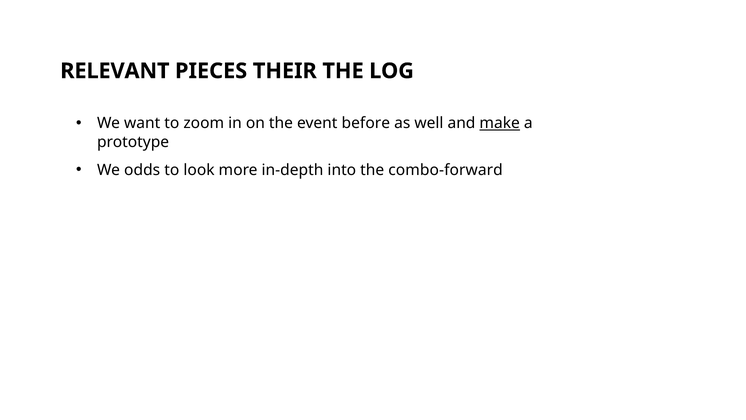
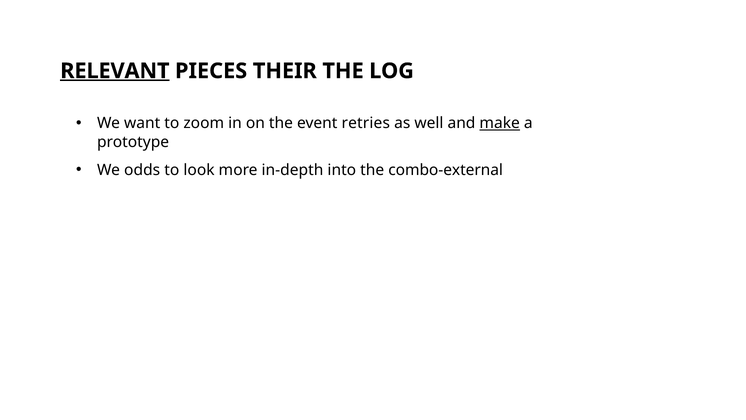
RELEVANT underline: none -> present
before: before -> retries
combo-forward: combo-forward -> combo-external
